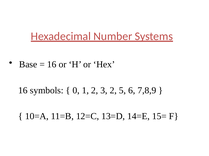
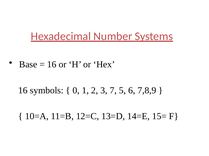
3 2: 2 -> 7
